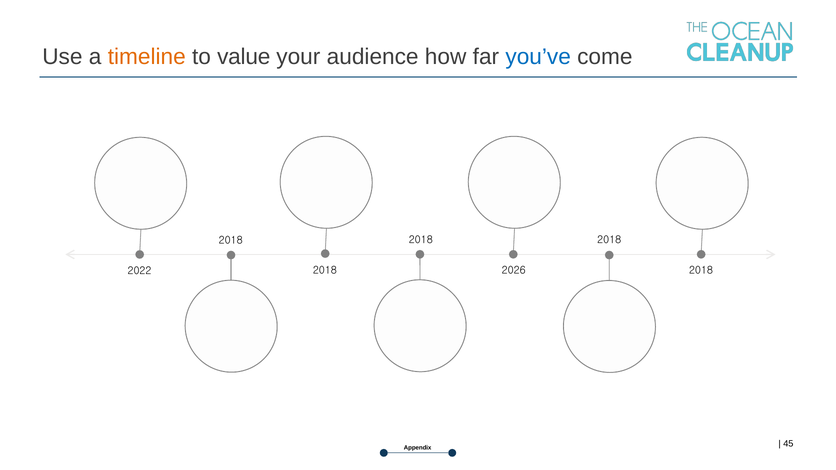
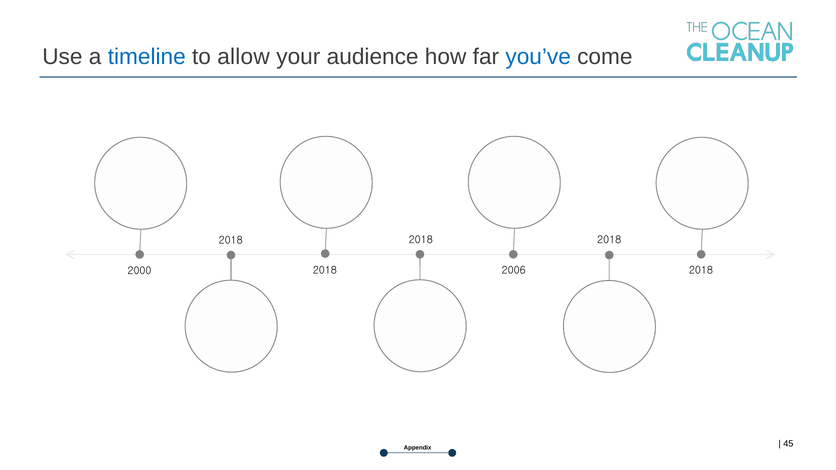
timeline colour: orange -> blue
value: value -> allow
2022: 2022 -> 2000
2026: 2026 -> 2006
